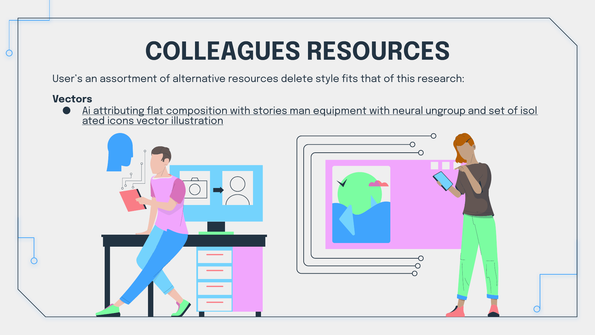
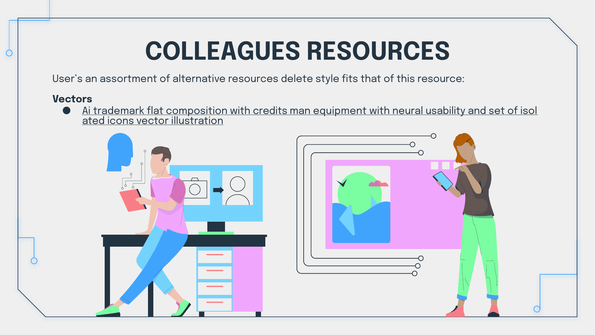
research: research -> resource
attributing: attributing -> trademark
stories: stories -> credits
ungroup: ungroup -> usability
